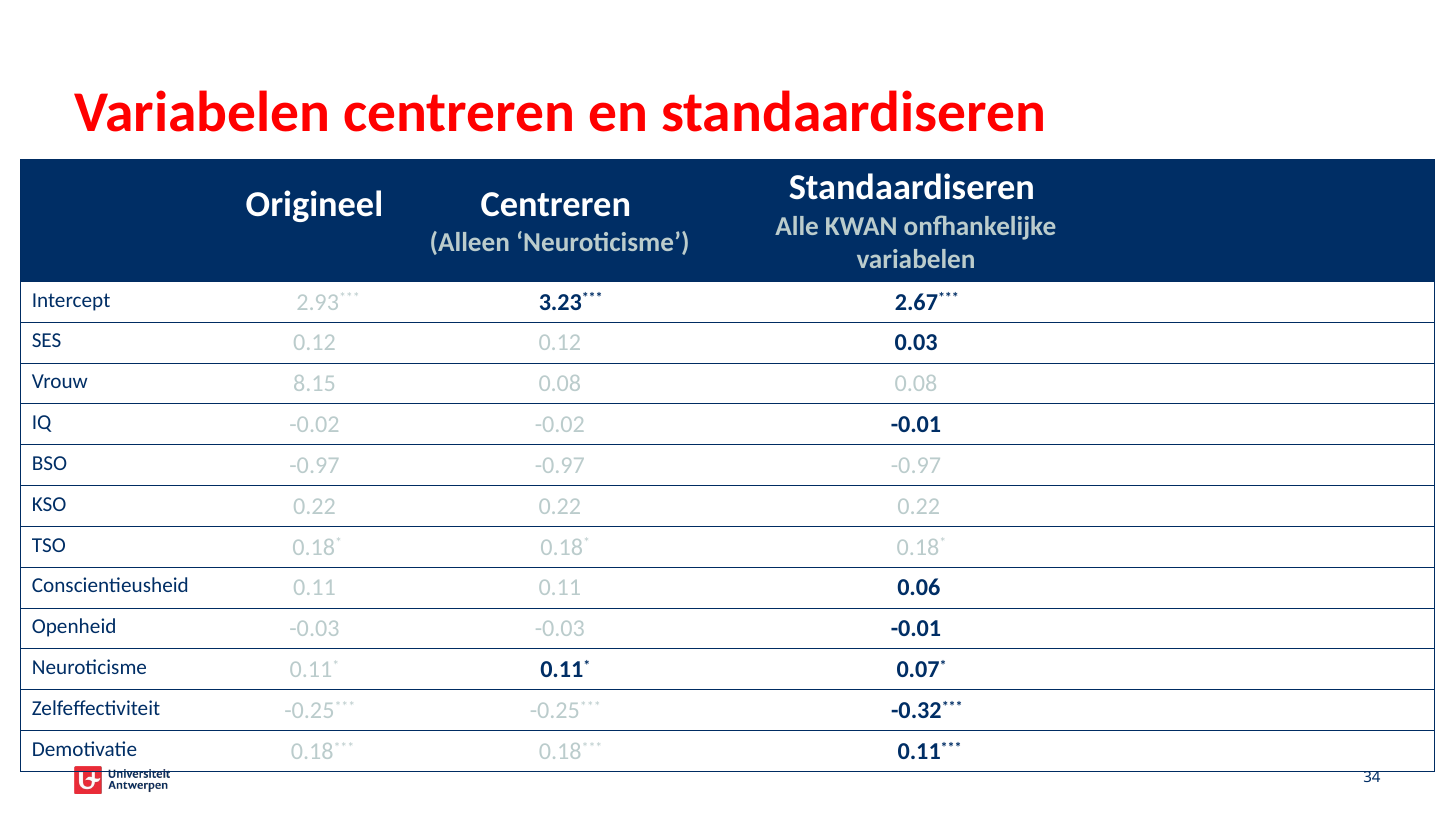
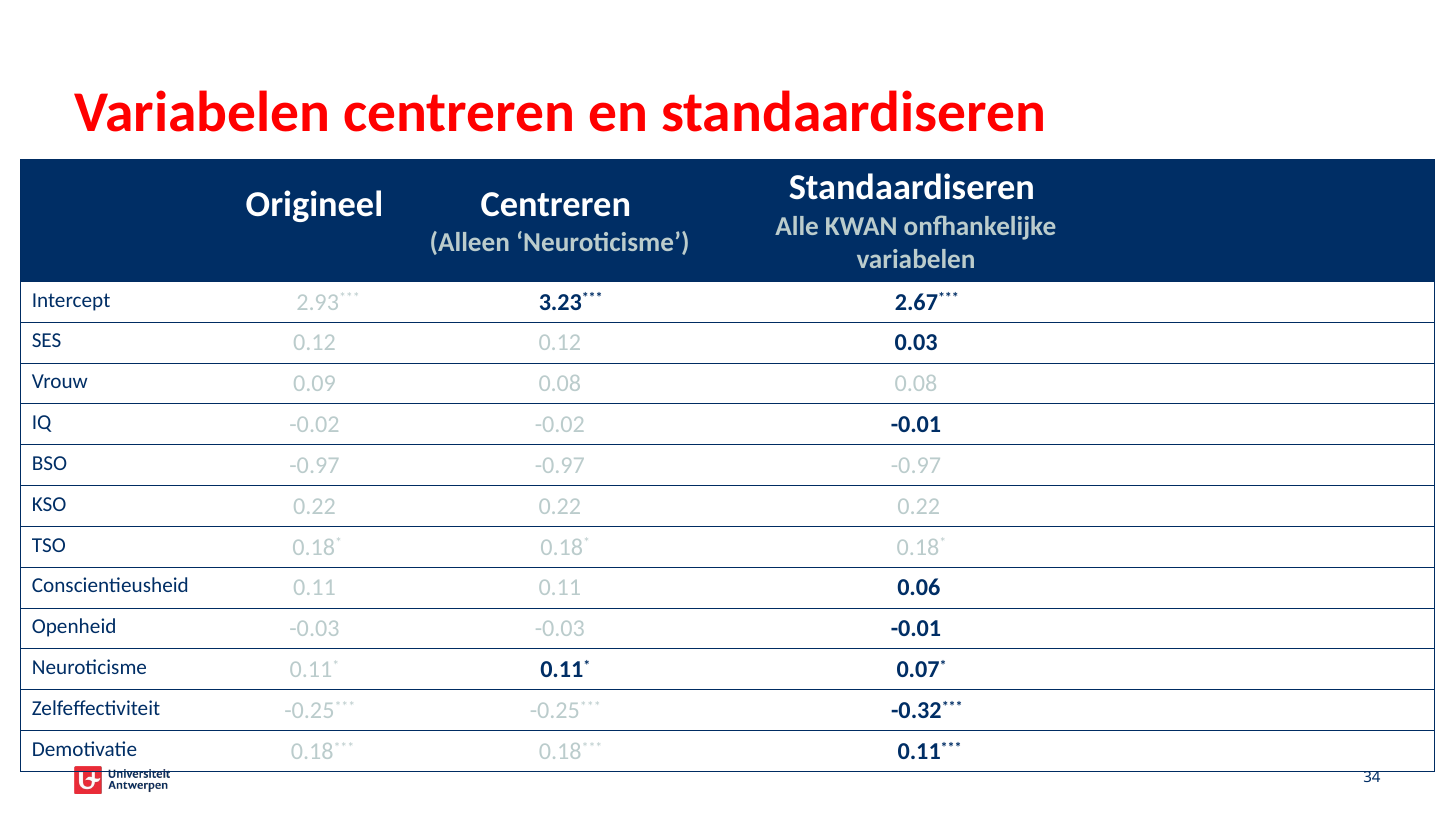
8.15: 8.15 -> 0.09
